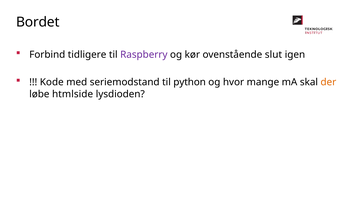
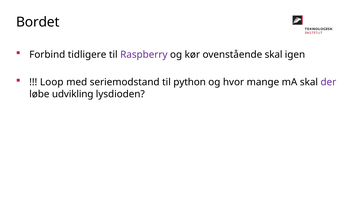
ovenstående slut: slut -> skal
Kode: Kode -> Loop
der colour: orange -> purple
htmlside: htmlside -> udvikling
